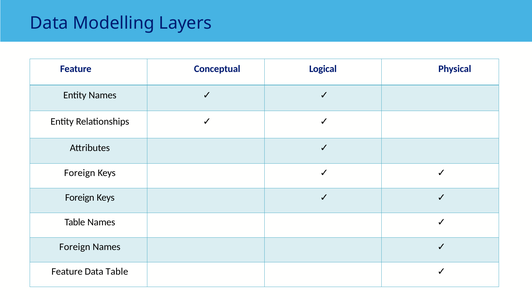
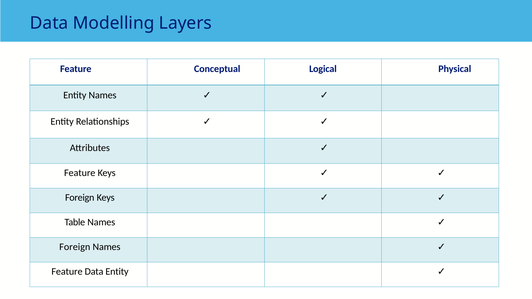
Foreign at (80, 173): Foreign -> Feature
Data Table: Table -> Entity
